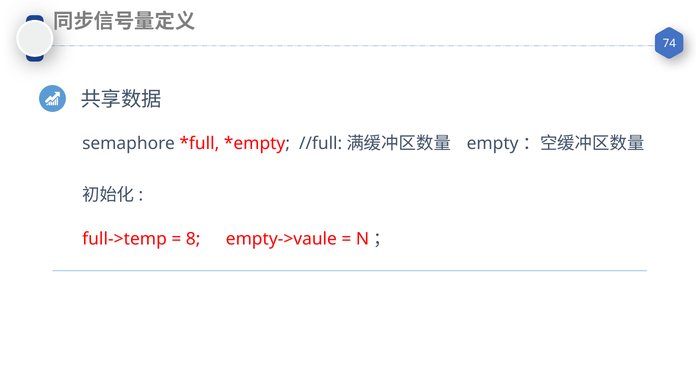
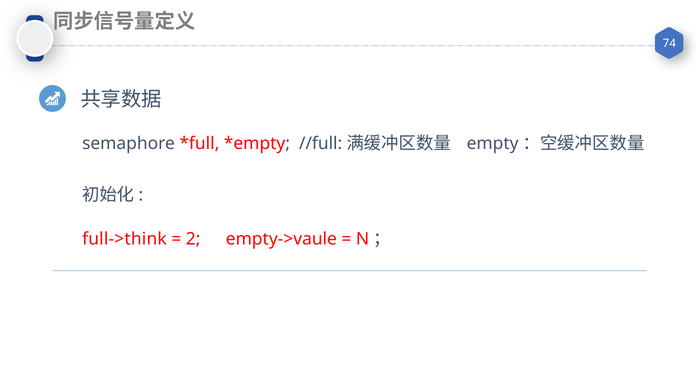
full->temp: full->temp -> full->think
8: 8 -> 2
